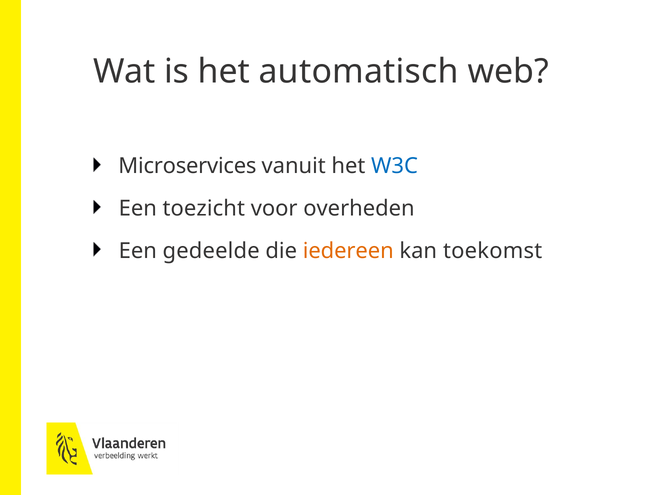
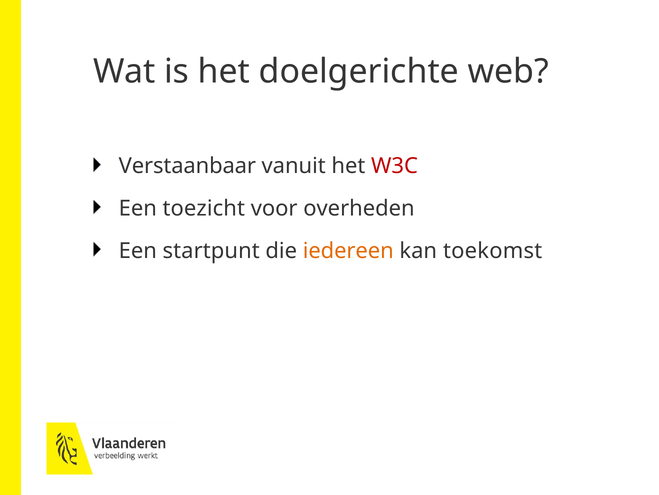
automatisch: automatisch -> doelgerichte
Microservices: Microservices -> Verstaanbaar
W3C colour: blue -> red
gedeelde: gedeelde -> startpunt
